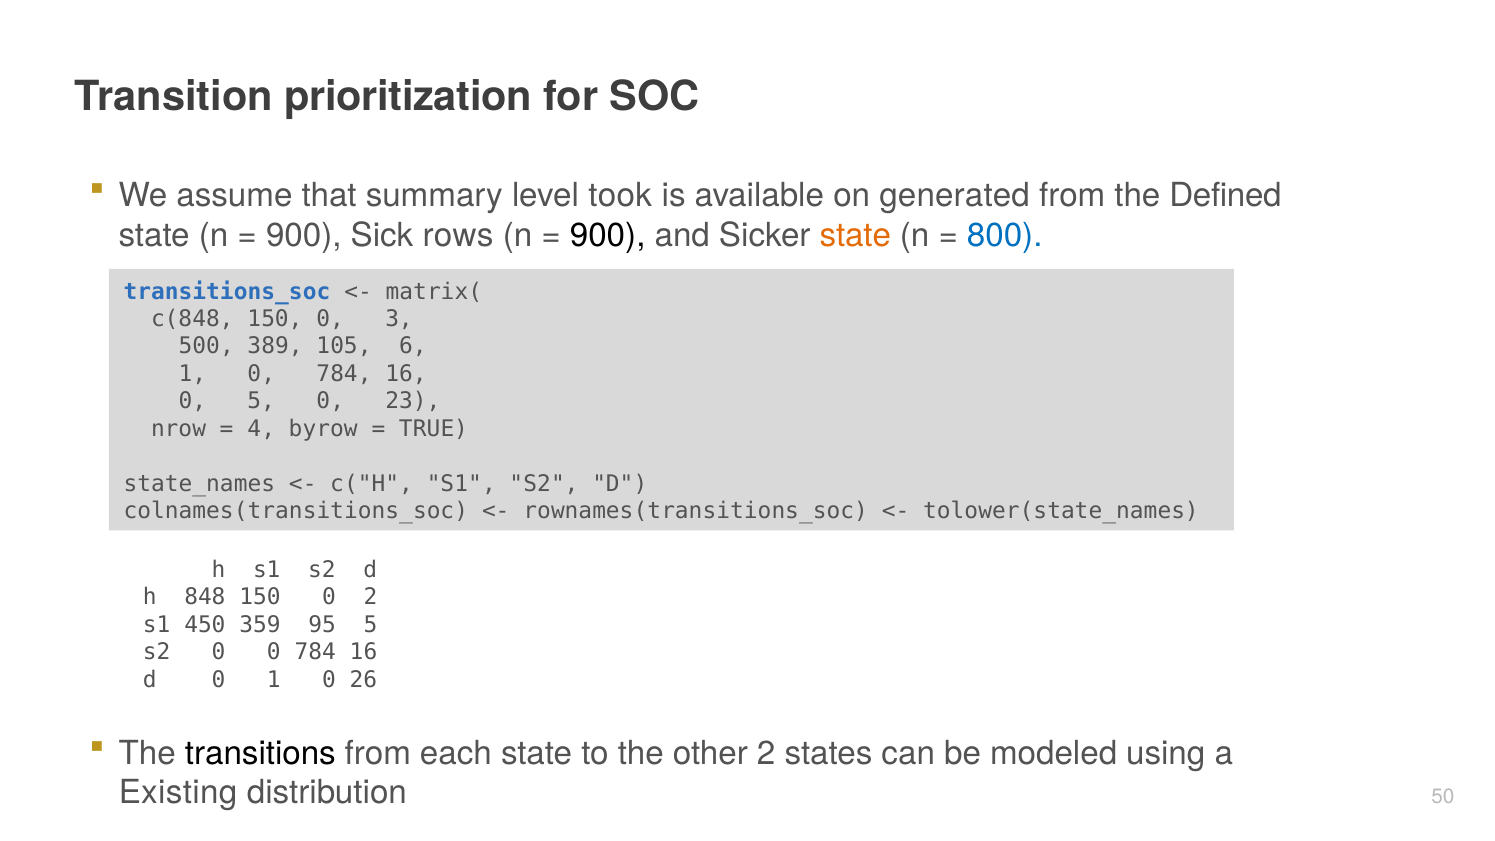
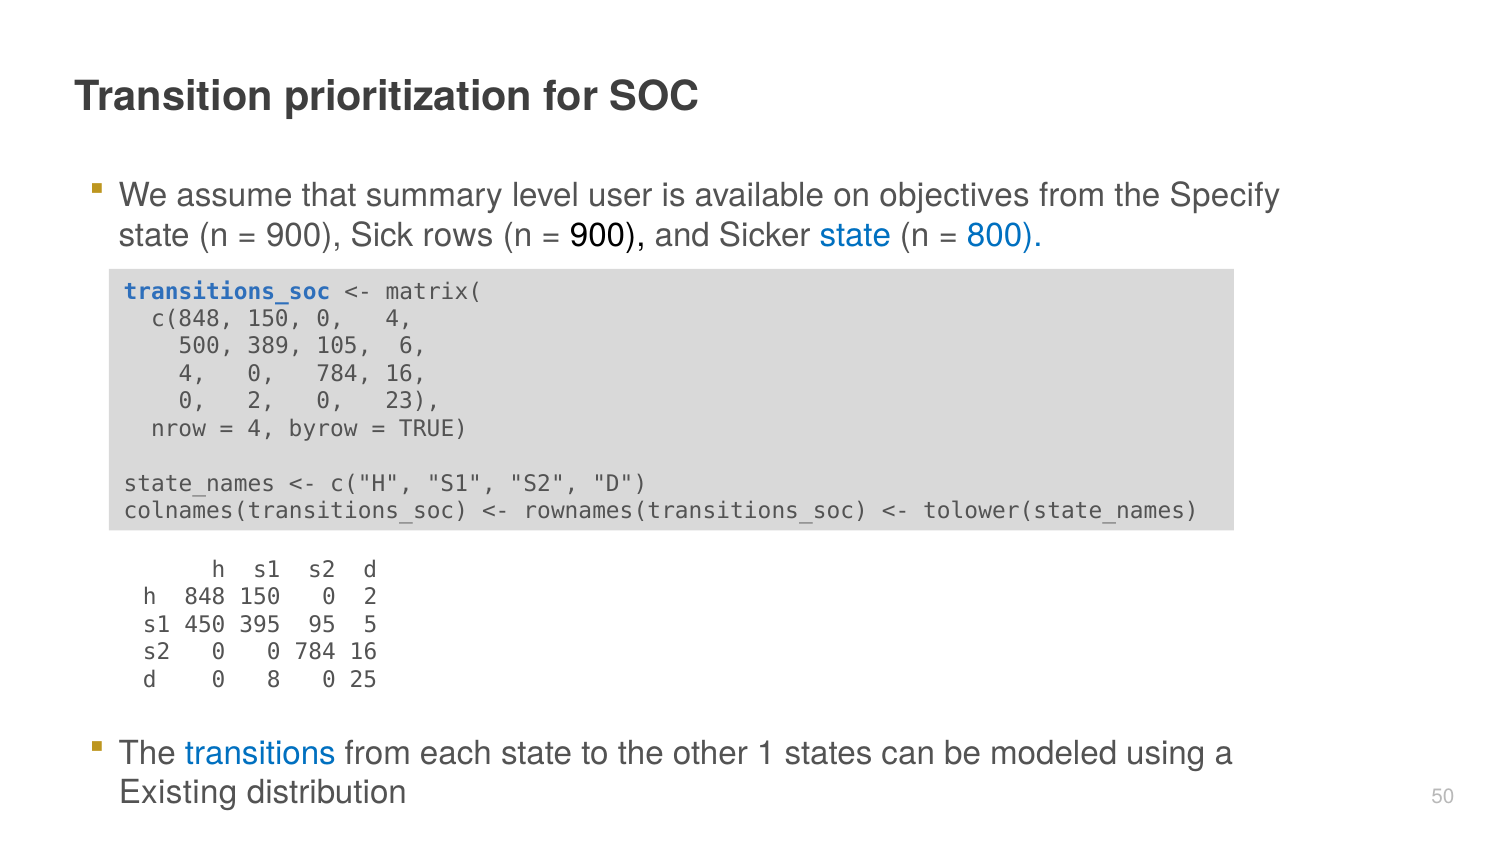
took: took -> user
generated: generated -> objectives
Defined: Defined -> Specify
state at (855, 235) colour: orange -> blue
0 3: 3 -> 4
1 at (192, 374): 1 -> 4
5 at (261, 401): 5 -> 2
359: 359 -> 395
0 1: 1 -> 8
26: 26 -> 25
transitions colour: black -> blue
other 2: 2 -> 1
